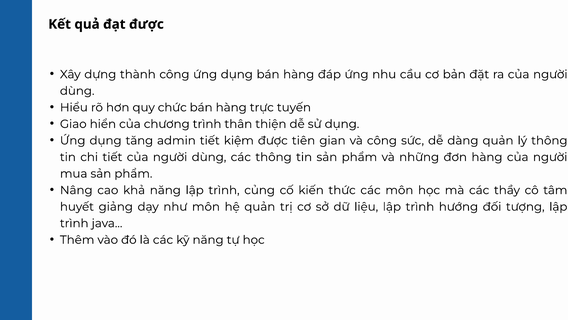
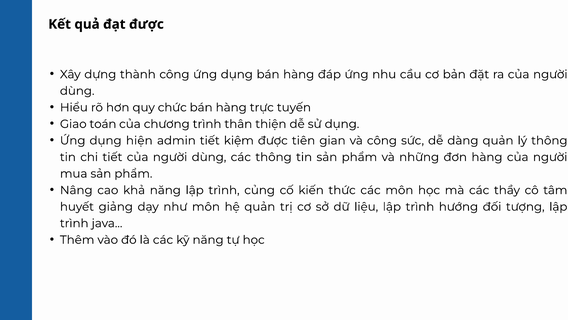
hiển: hiển -> toán
tăng: tăng -> hiện
